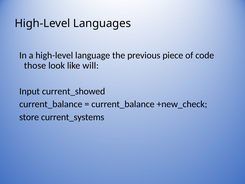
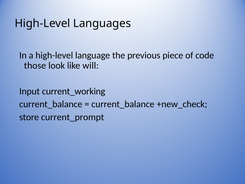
current_showed: current_showed -> current_working
current_systems: current_systems -> current_prompt
